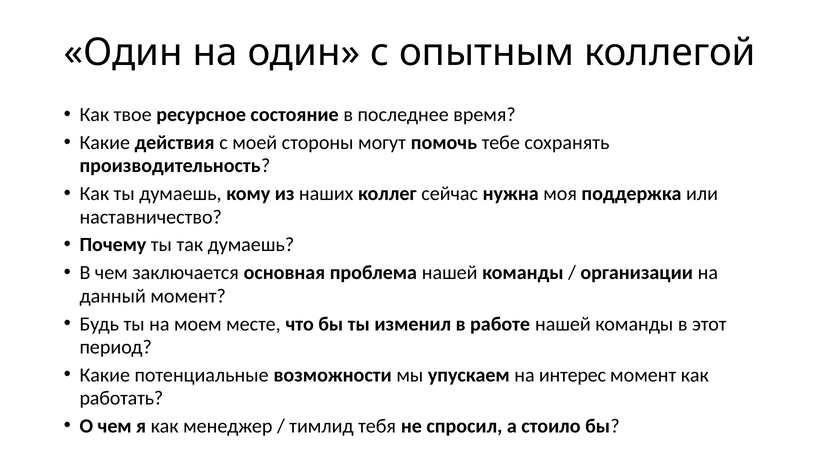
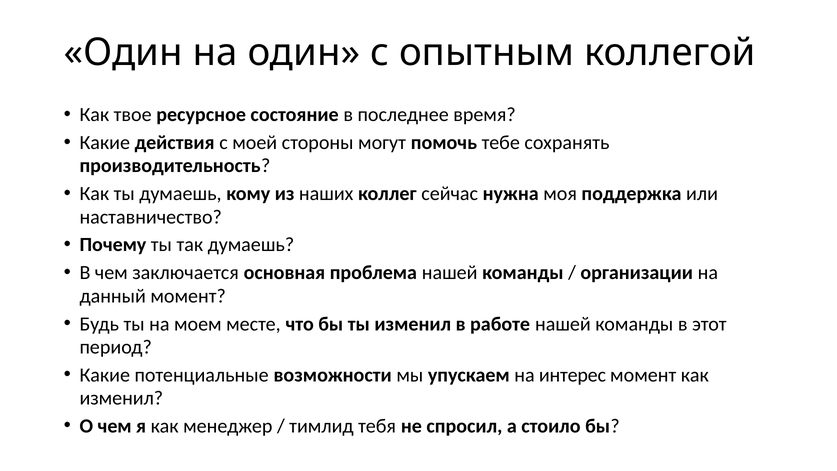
работать at (121, 398): работать -> изменил
